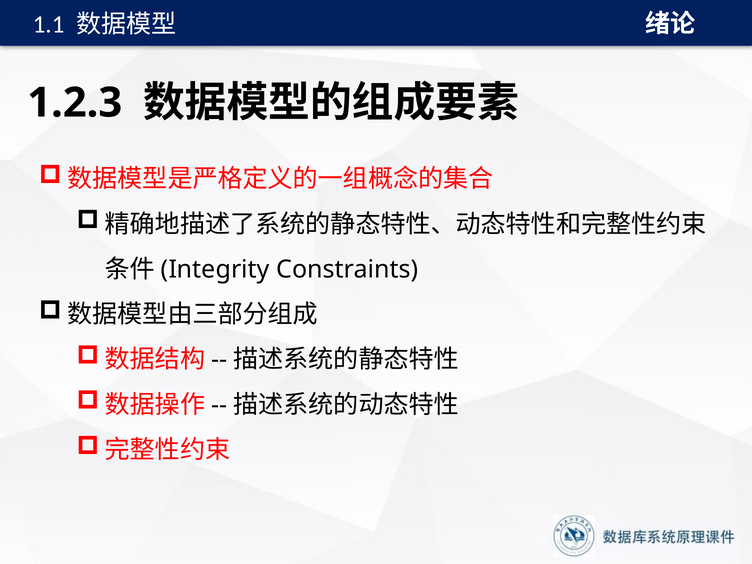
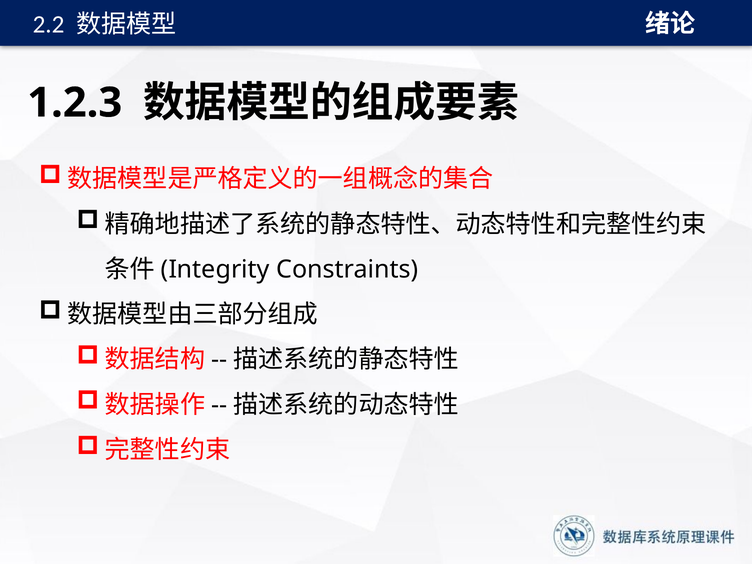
1.1: 1.1 -> 2.2
